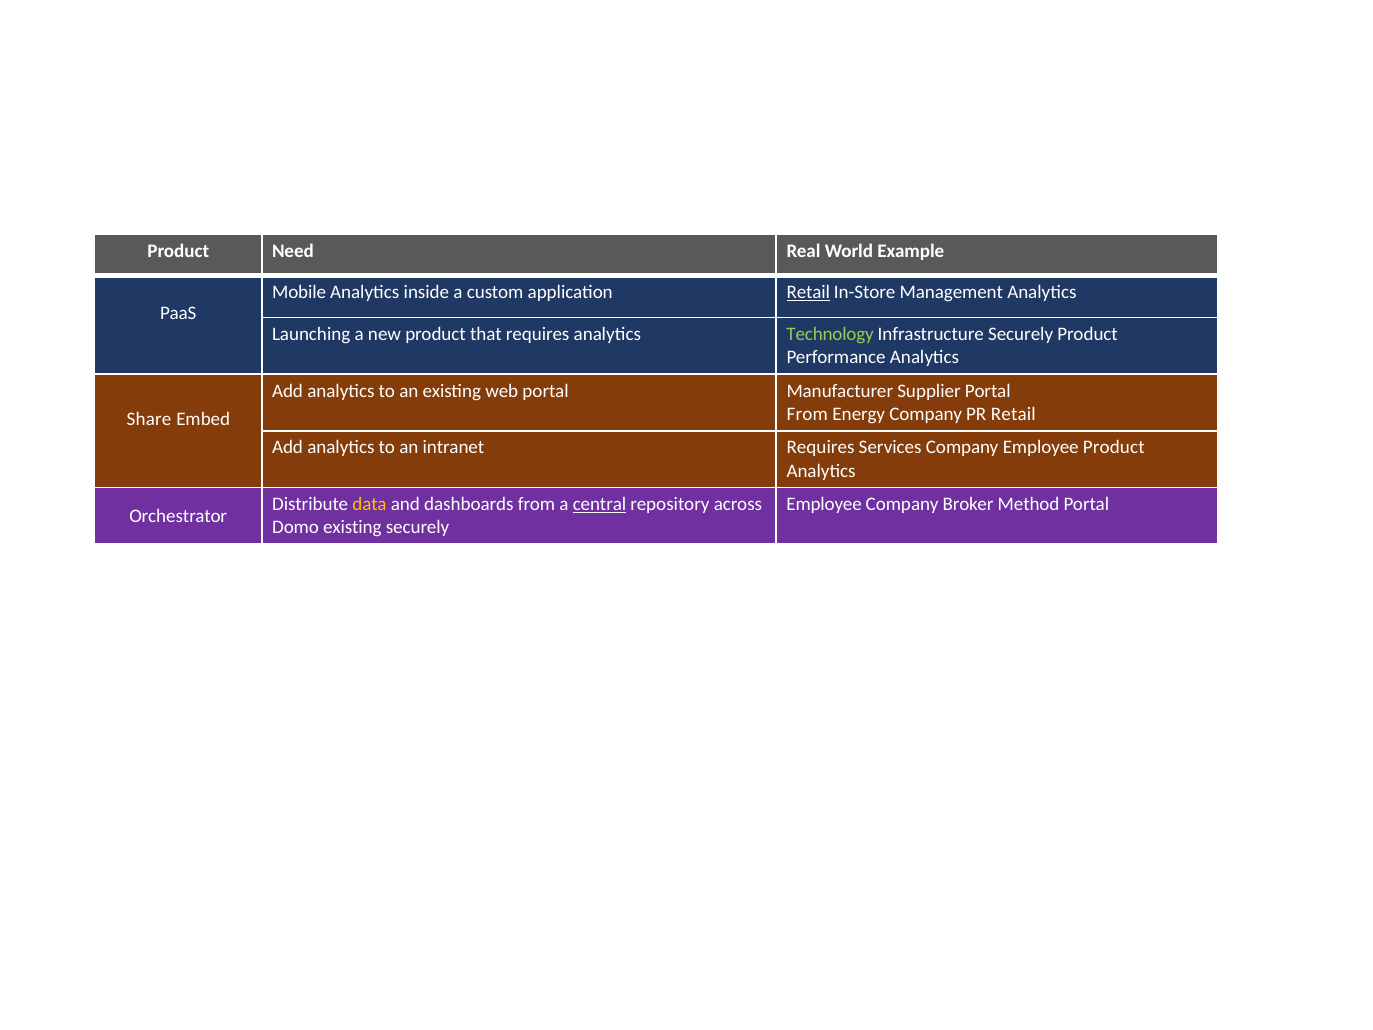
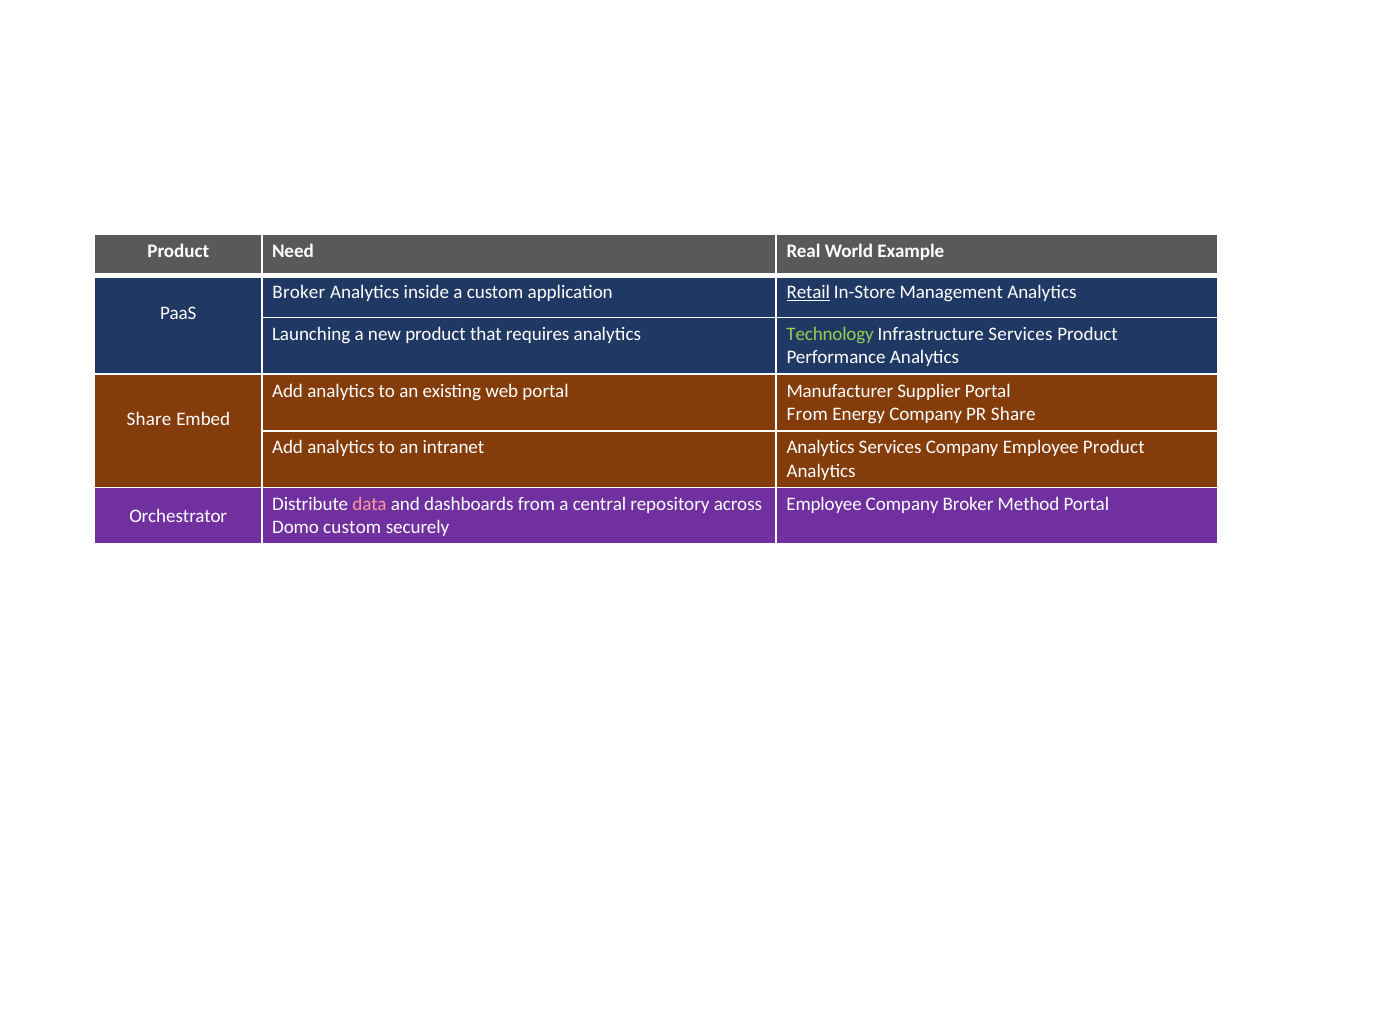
Mobile at (299, 293): Mobile -> Broker
Infrastructure Securely: Securely -> Services
PR Retail: Retail -> Share
intranet Requires: Requires -> Analytics
data colour: yellow -> pink
central underline: present -> none
Domo existing: existing -> custom
